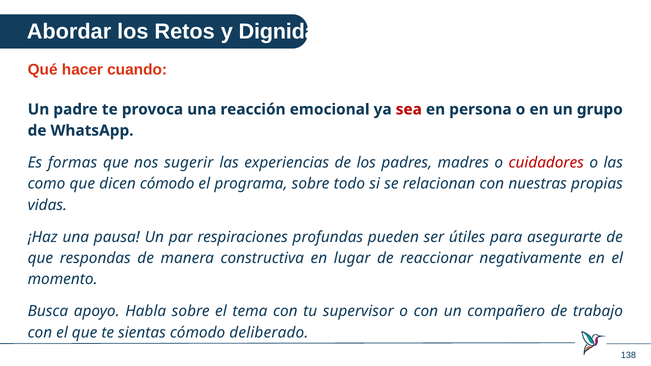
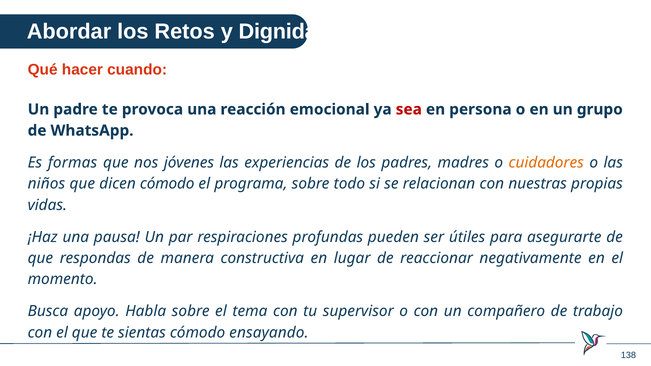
sugerir: sugerir -> jóvenes
cuidadores colour: red -> orange
como: como -> niños
deliberado: deliberado -> ensayando
